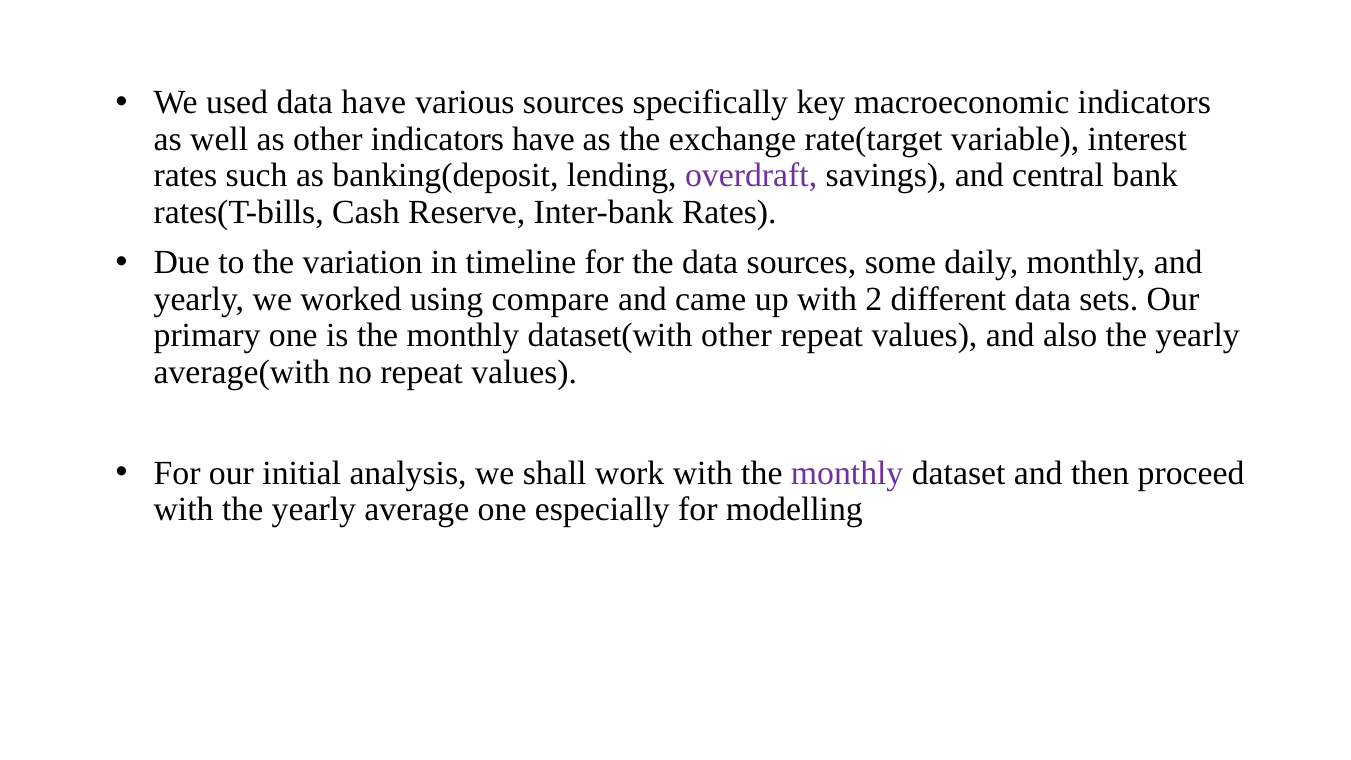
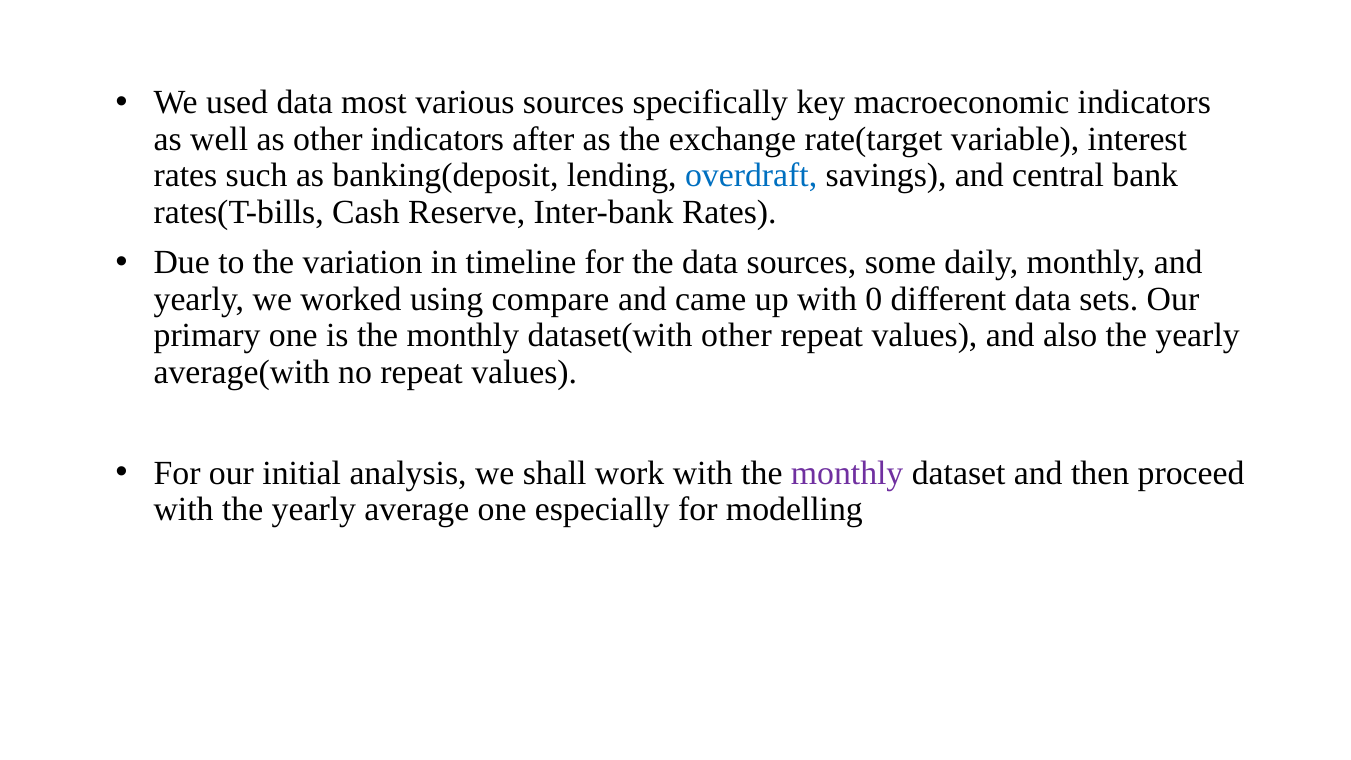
data have: have -> most
indicators have: have -> after
overdraft colour: purple -> blue
2: 2 -> 0
